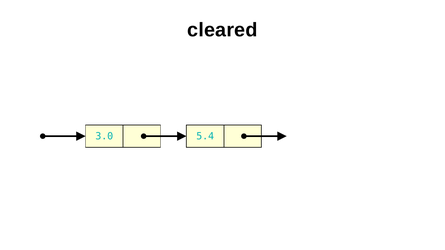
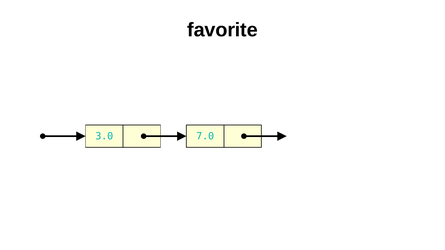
cleared: cleared -> favorite
5.4: 5.4 -> 7.0
